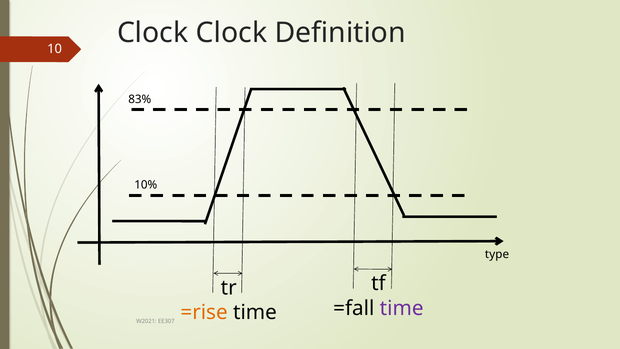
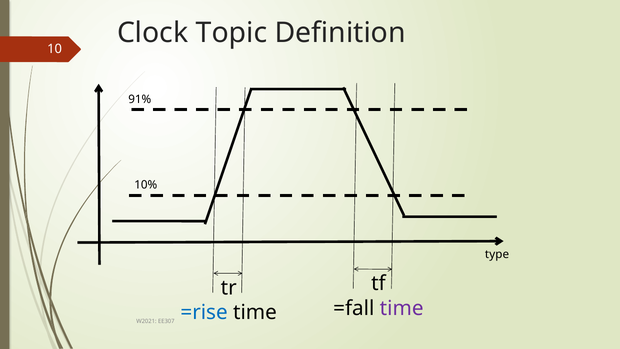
Clock Clock: Clock -> Topic
83%: 83% -> 91%
=rise colour: orange -> blue
